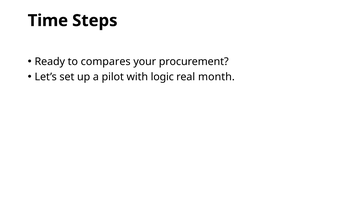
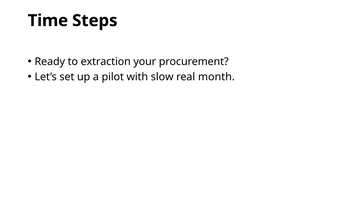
compares: compares -> extraction
logic: logic -> slow
